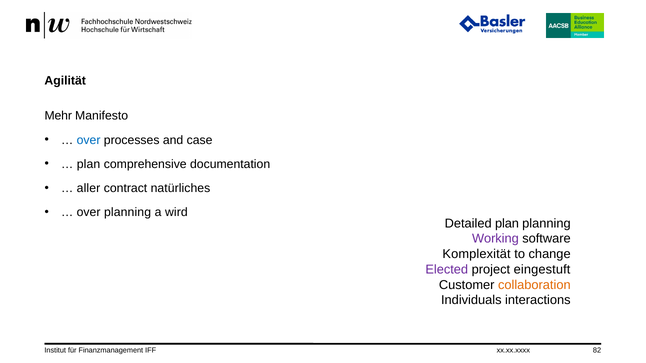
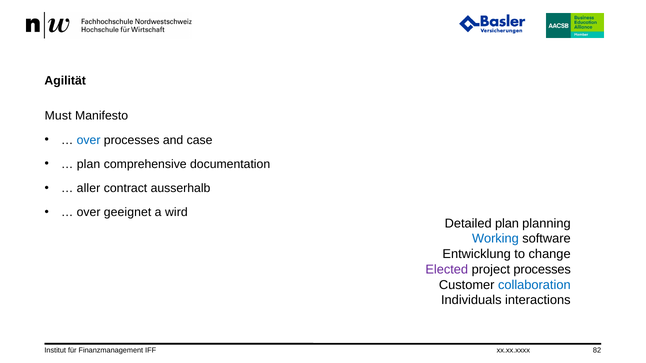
Mehr: Mehr -> Must
natürliches: natürliches -> ausserhalb
over planning: planning -> geeignet
Working colour: purple -> blue
Komplexität: Komplexität -> Entwicklung
project eingestuft: eingestuft -> processes
collaboration colour: orange -> blue
